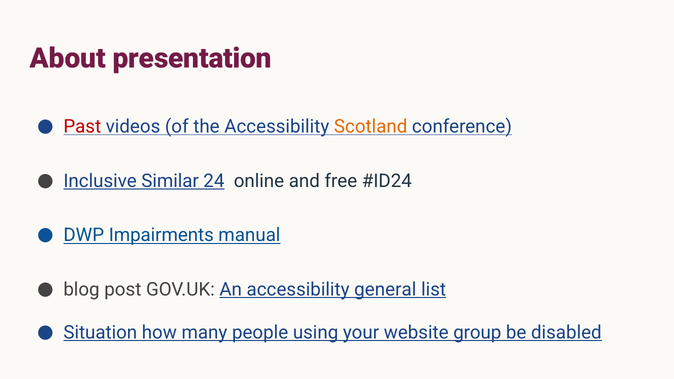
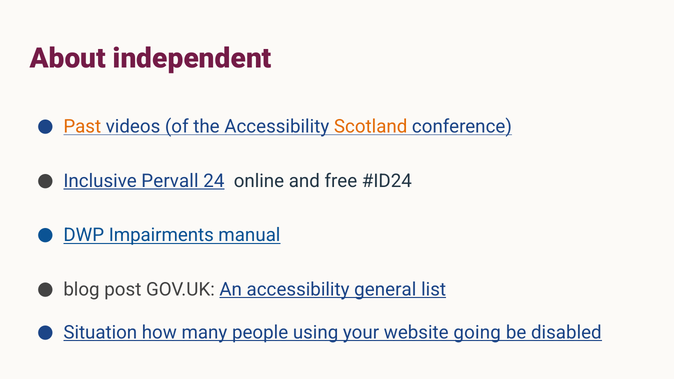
presentation: presentation -> independent
Past colour: red -> orange
Similar: Similar -> Pervall
group: group -> going
